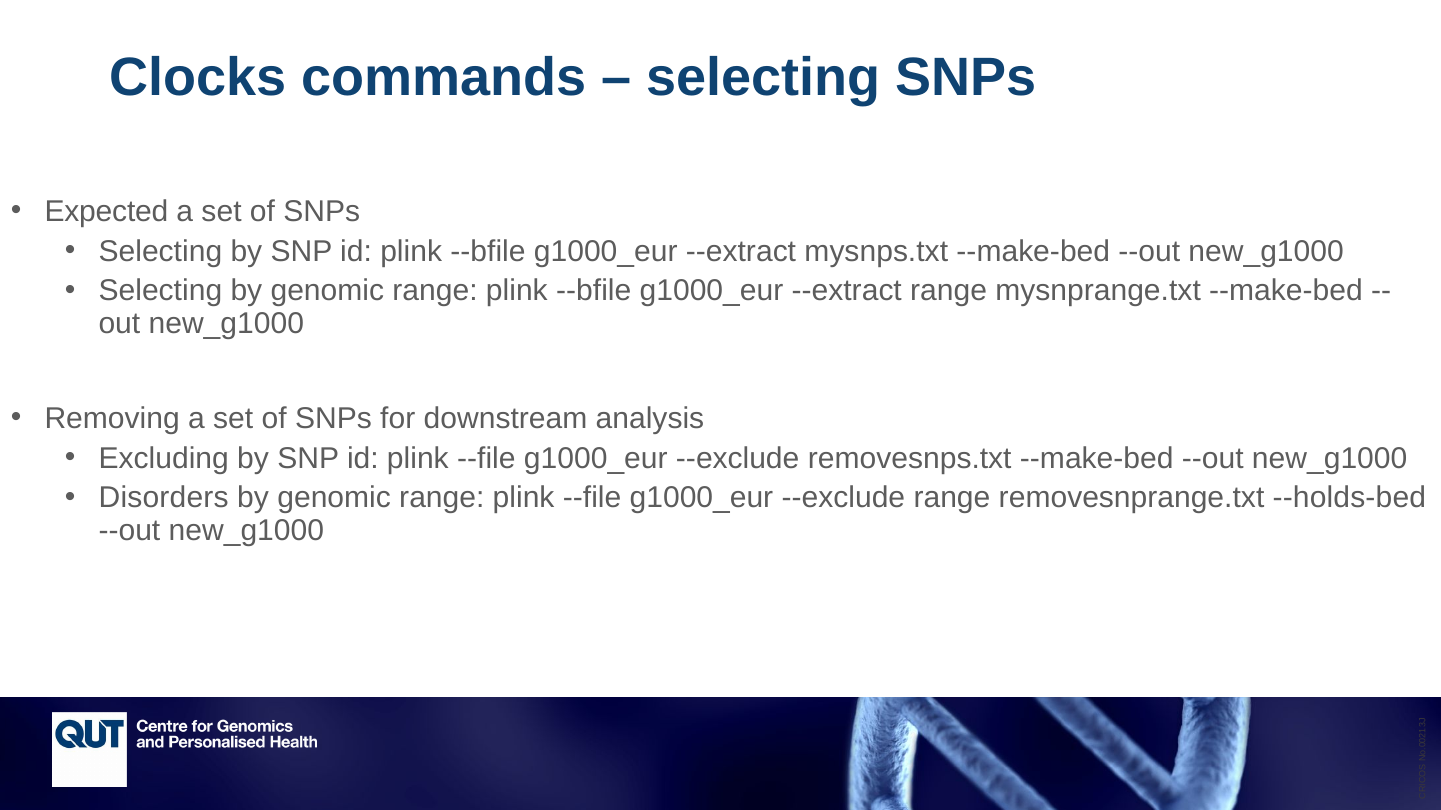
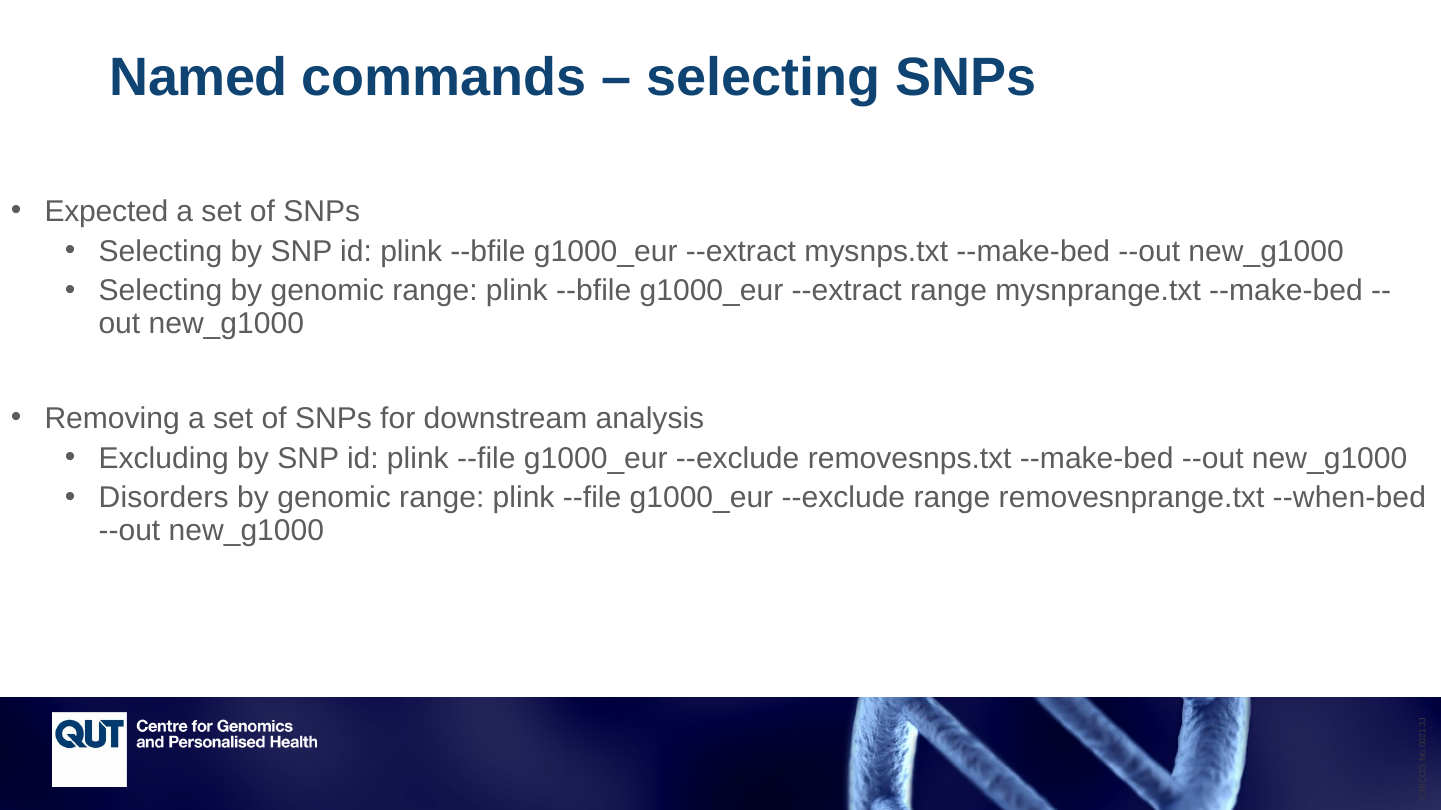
Clocks: Clocks -> Named
--holds-bed: --holds-bed -> --when-bed
